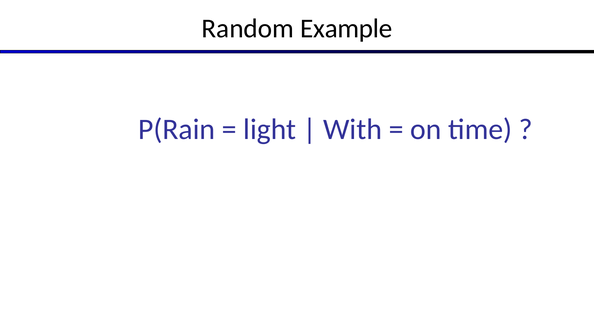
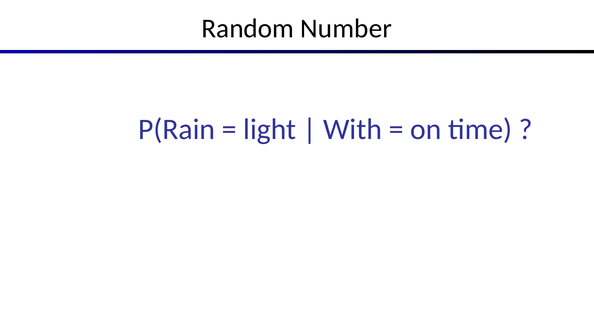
Example: Example -> Number
